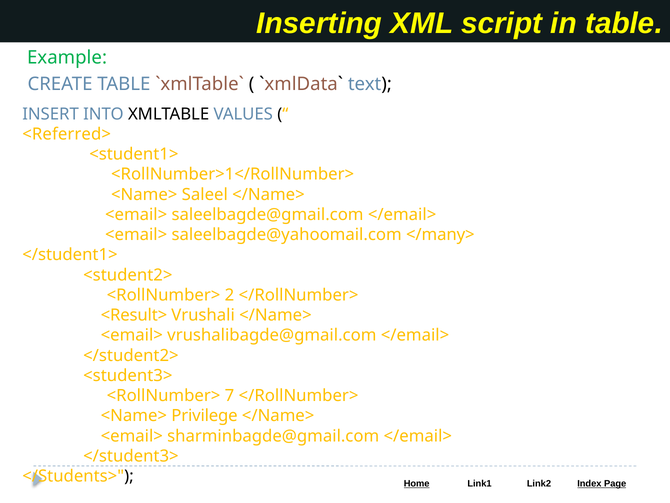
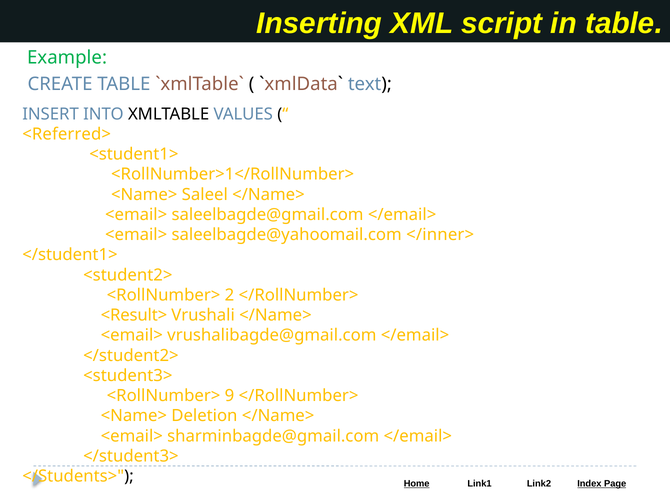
</many>: </many> -> </inner>
7: 7 -> 9
Privilege: Privilege -> Deletion
